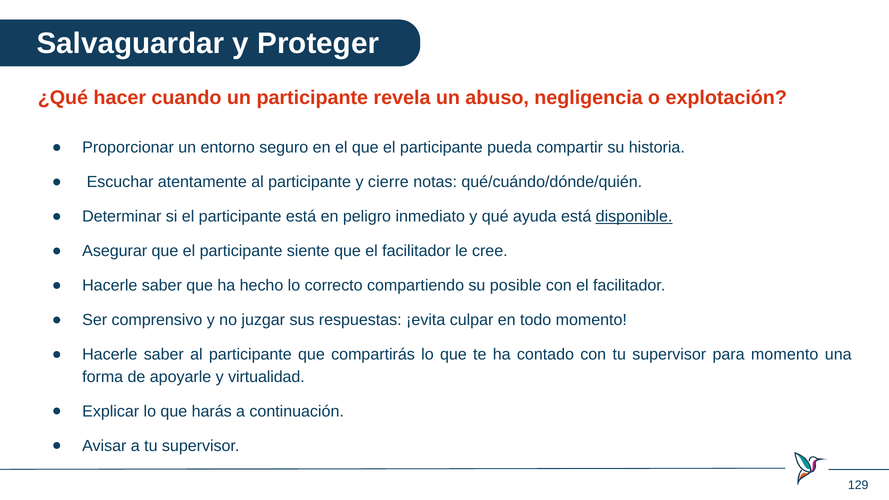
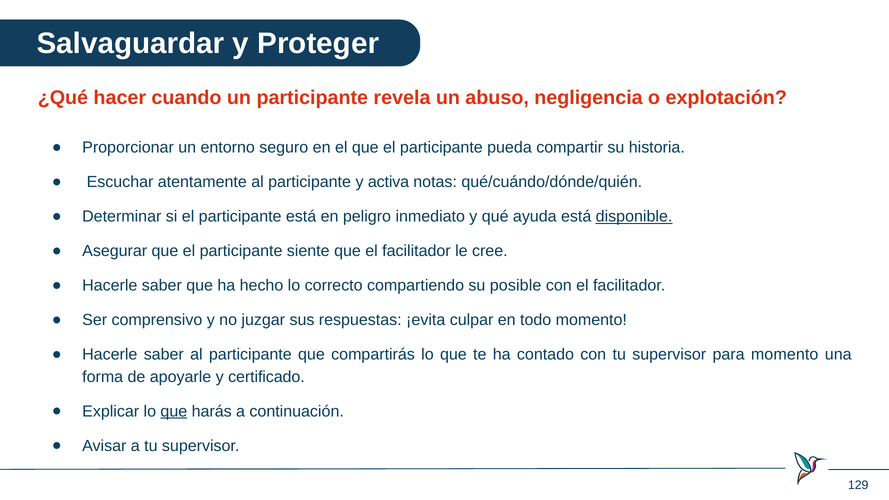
cierre: cierre -> activa
virtualidad: virtualidad -> certificado
que at (174, 411) underline: none -> present
